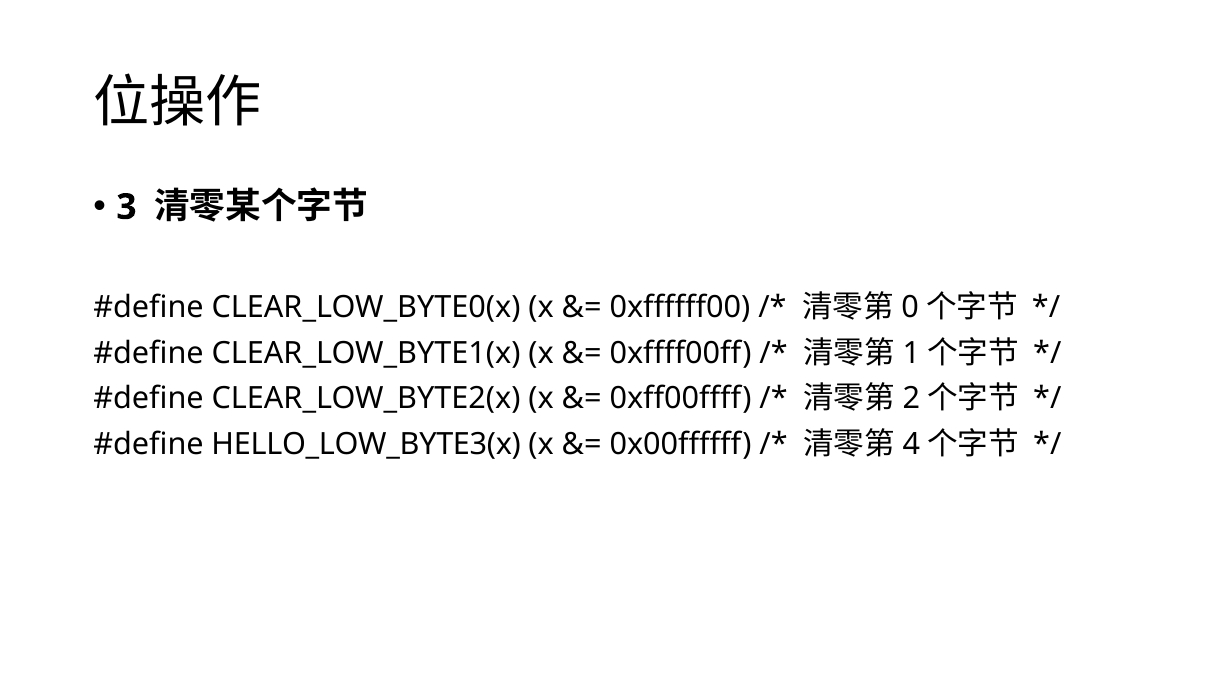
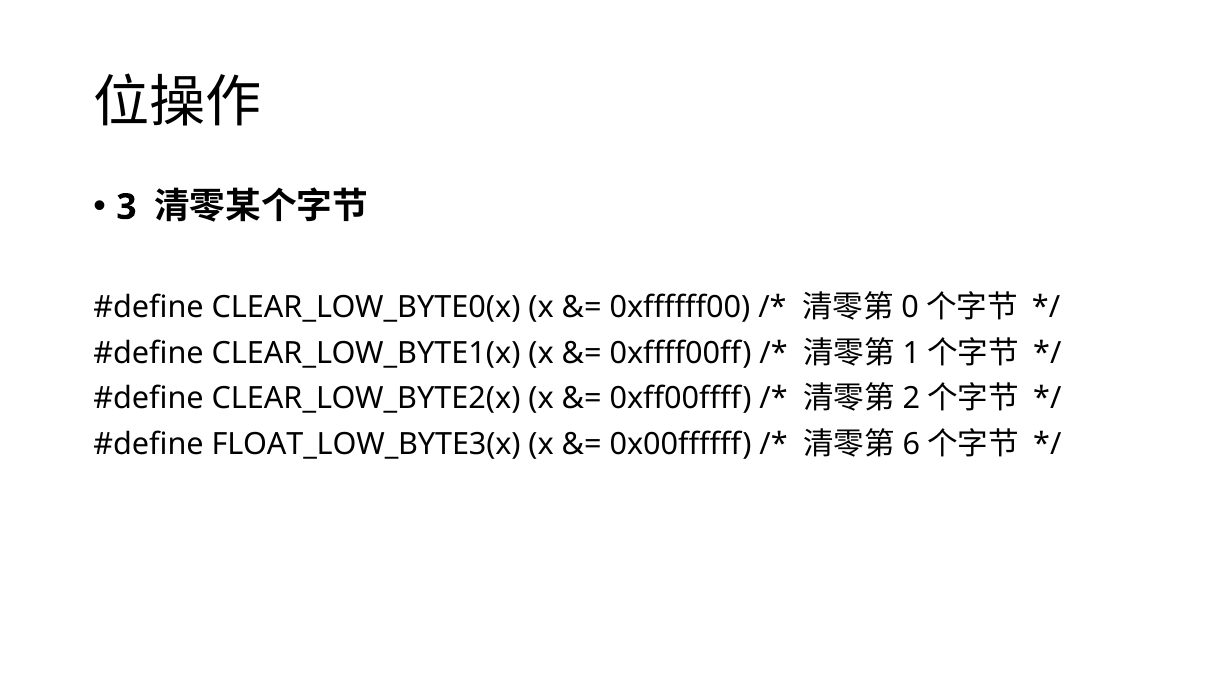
HELLO_LOW_BYTE3(x: HELLO_LOW_BYTE3(x -> FLOAT_LOW_BYTE3(x
4: 4 -> 6
